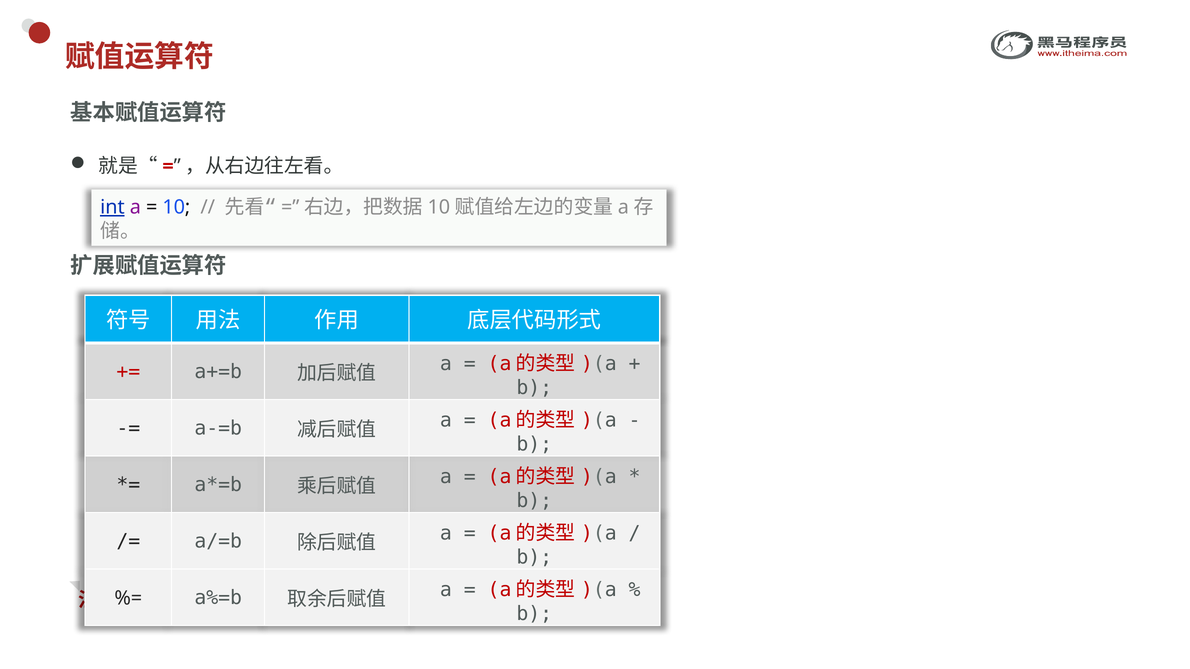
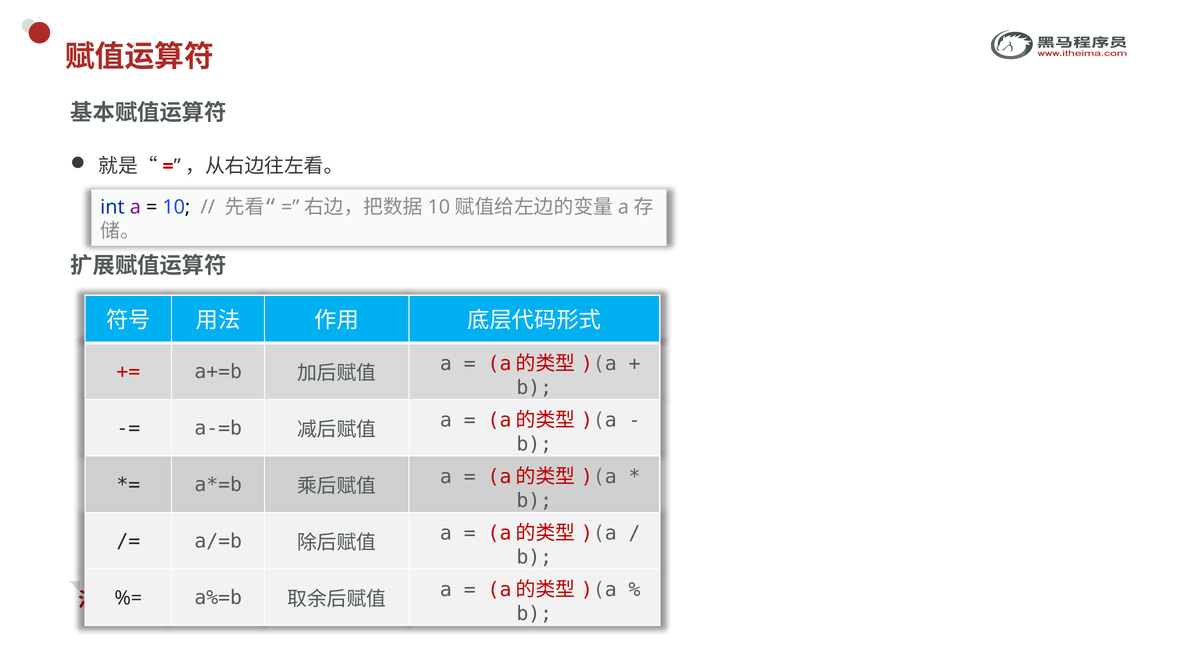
int underline: present -> none
